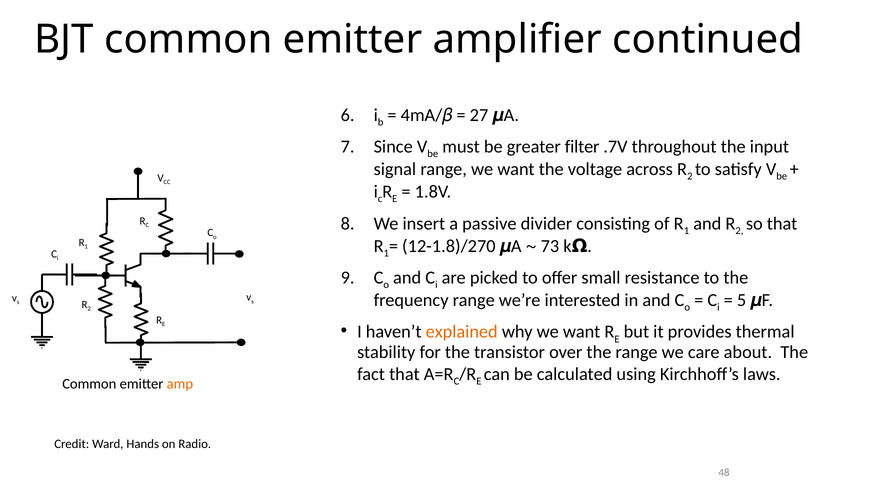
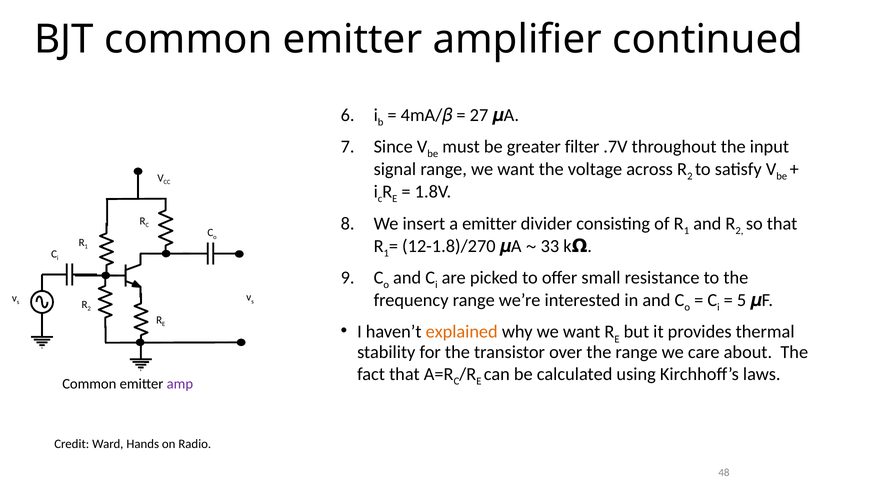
a passive: passive -> emitter
73: 73 -> 33
amp colour: orange -> purple
